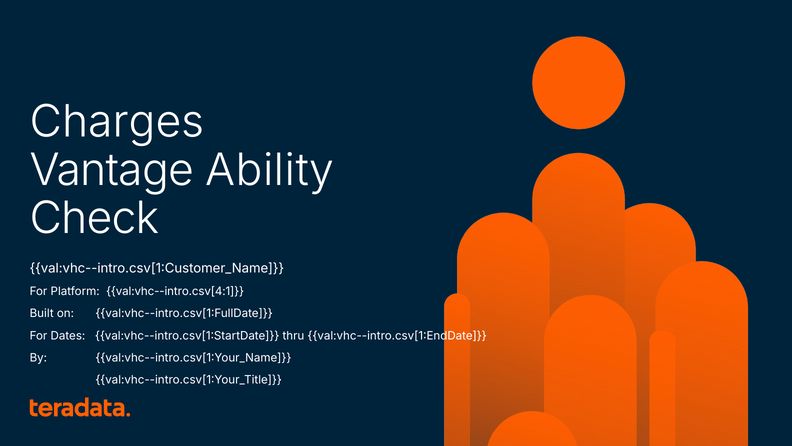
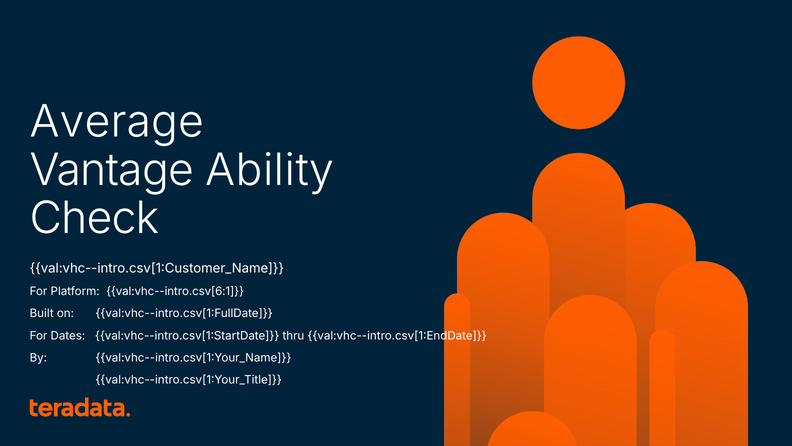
Charges: Charges -> Average
val:vhc--intro.csv[4:1: val:vhc--intro.csv[4:1 -> val:vhc--intro.csv[6:1
